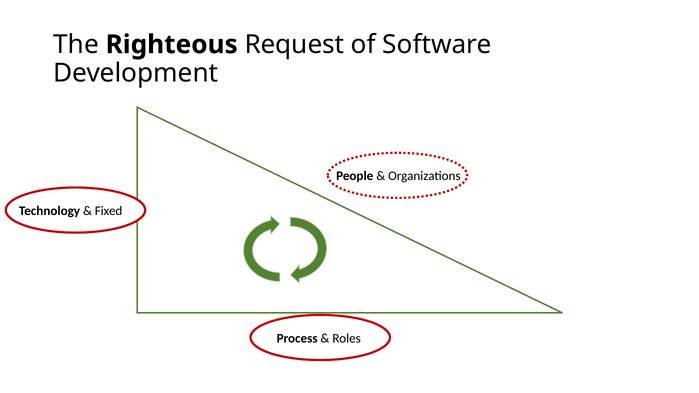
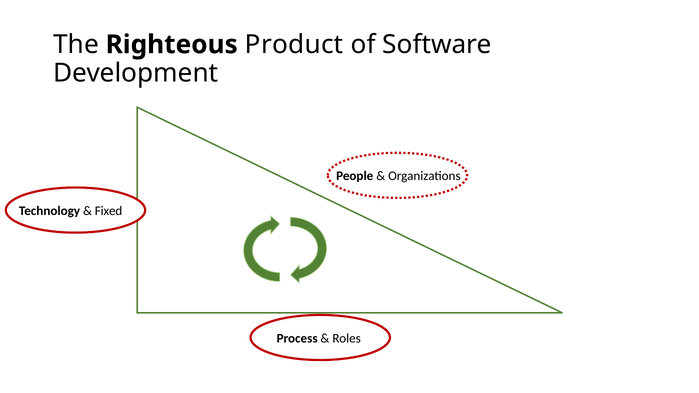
Request: Request -> Product
